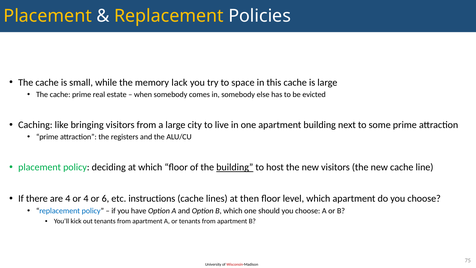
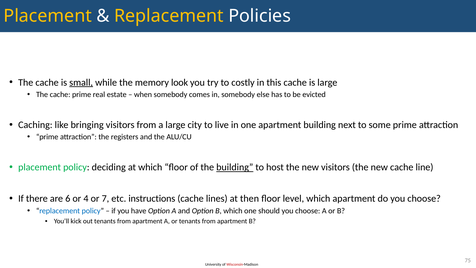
small underline: none -> present
lack: lack -> look
space: space -> costly
are 4: 4 -> 6
6: 6 -> 7
